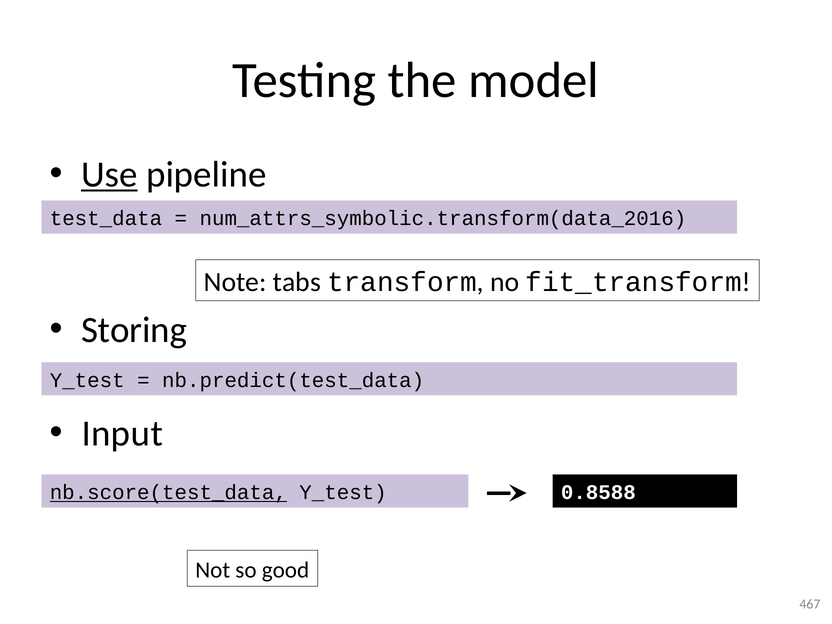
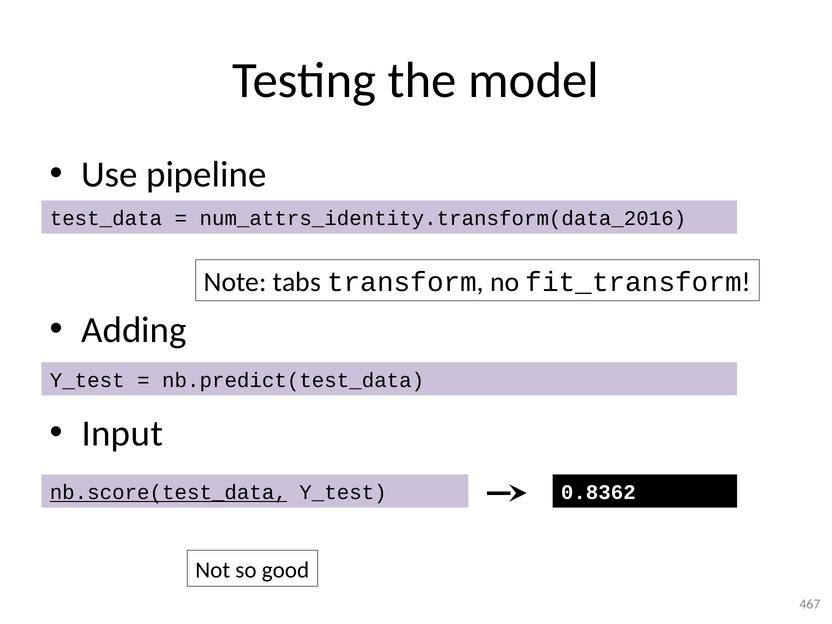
Use underline: present -> none
num_attrs_symbolic.transform(data_2016: num_attrs_symbolic.transform(data_2016 -> num_attrs_identity.transform(data_2016
Storing: Storing -> Adding
0.8588: 0.8588 -> 0.8362
